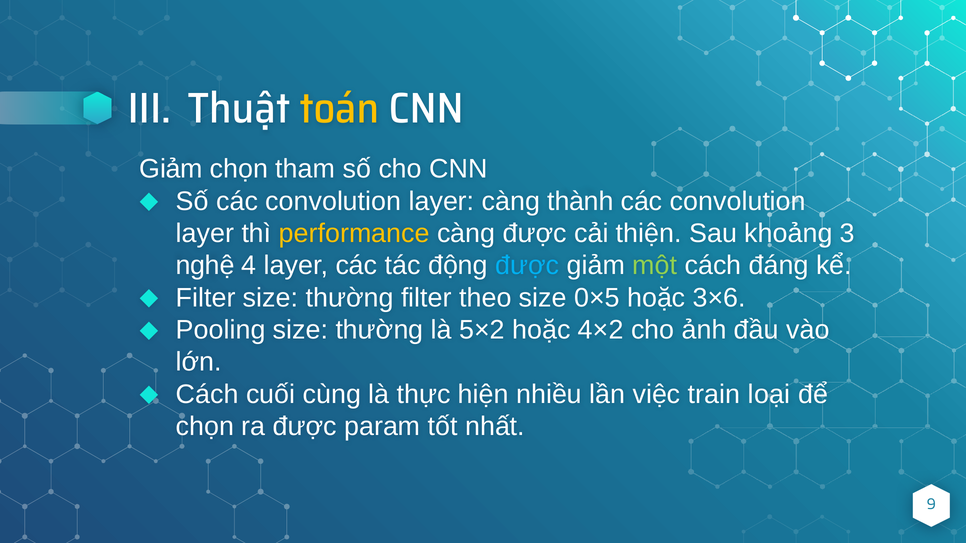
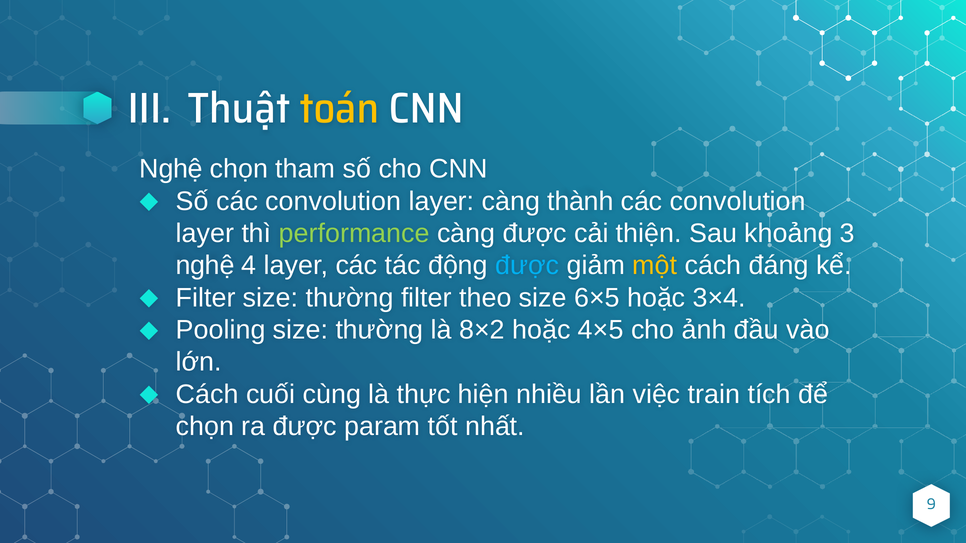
Giảm at (171, 169): Giảm -> Nghệ
performance colour: yellow -> light green
một colour: light green -> yellow
0×5: 0×5 -> 6×5
3×6: 3×6 -> 3×4
5×2: 5×2 -> 8×2
4×2: 4×2 -> 4×5
loại: loại -> tích
